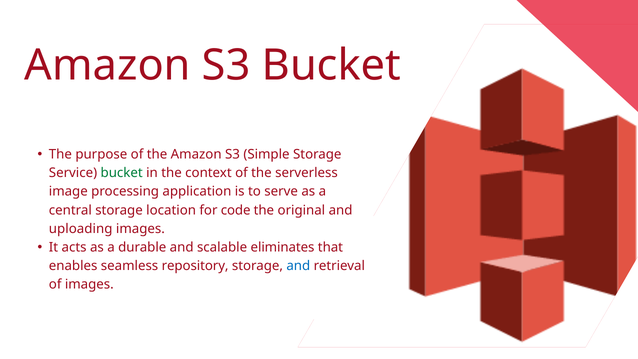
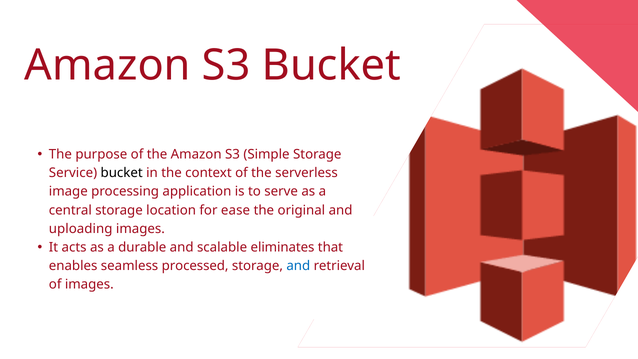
bucket at (122, 173) colour: green -> black
code: code -> ease
repository: repository -> processed
